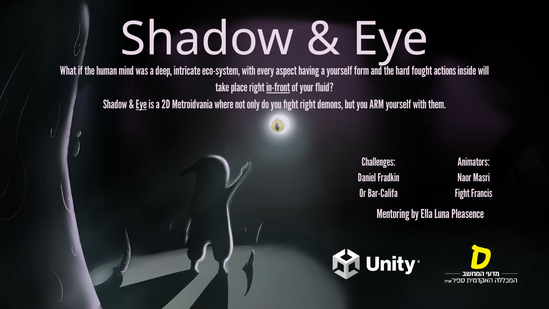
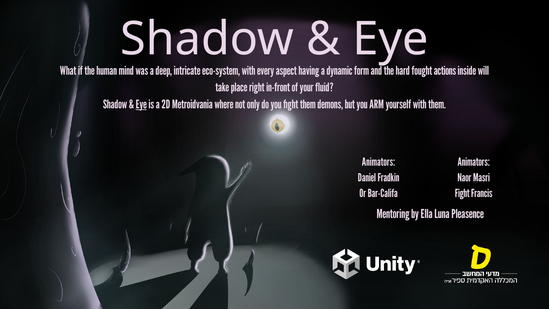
yourself at (339, 71): yourself -> dynamic
in-front underline: present -> none
fight right: right -> them
Challenges at (379, 162): Challenges -> Animators
